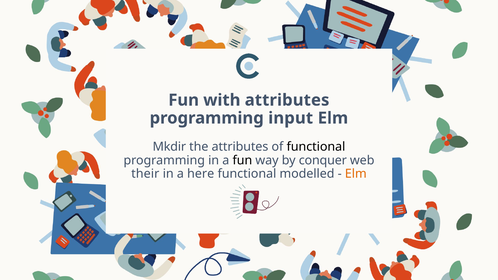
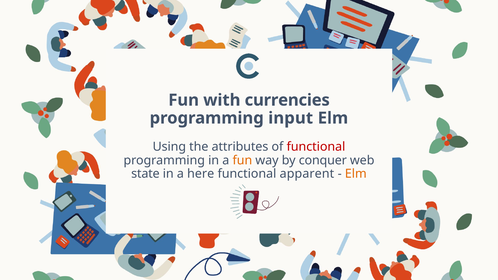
with attributes: attributes -> currencies
Mkdir: Mkdir -> Using
functional at (316, 147) colour: black -> red
fun at (242, 160) colour: black -> orange
their: their -> state
modelled: modelled -> apparent
